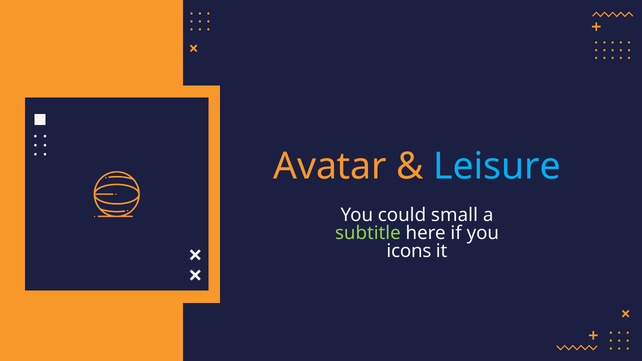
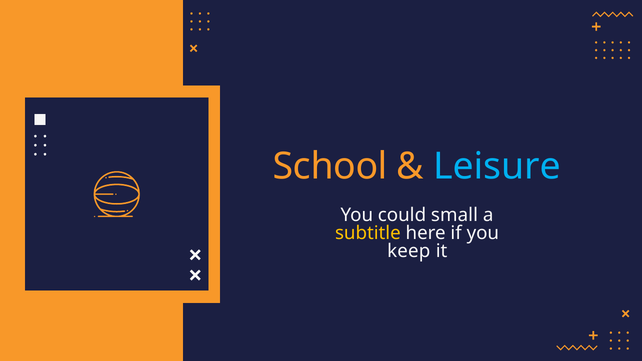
Avatar: Avatar -> School
subtitle colour: light green -> yellow
icons: icons -> keep
